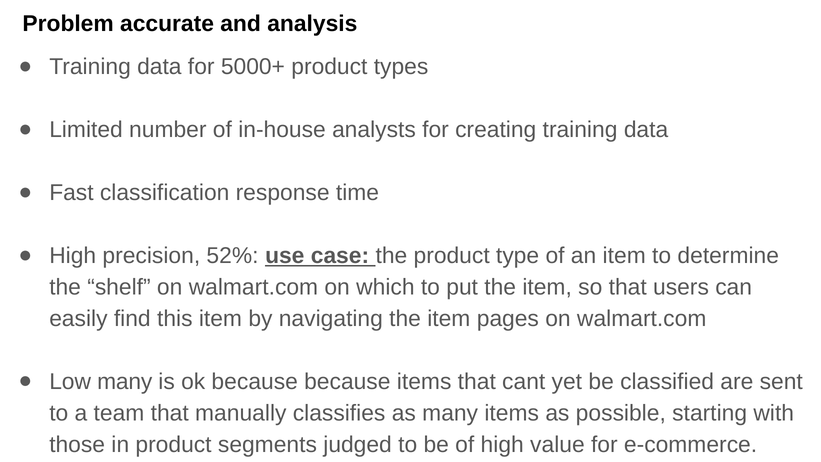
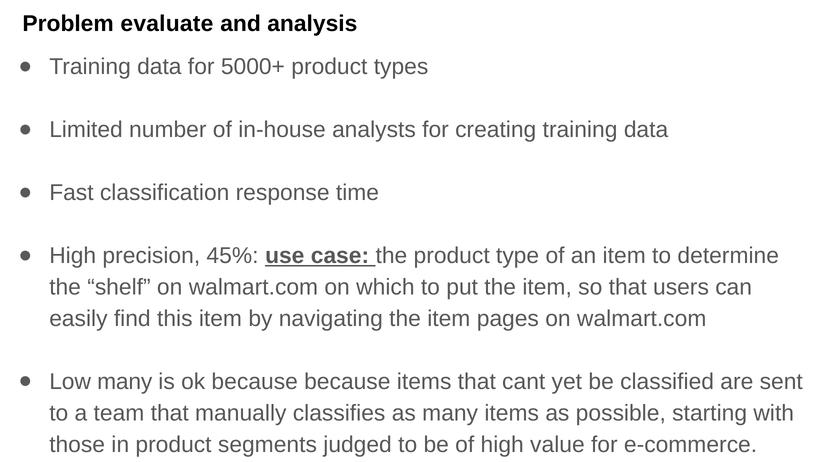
accurate: accurate -> evaluate
52%: 52% -> 45%
